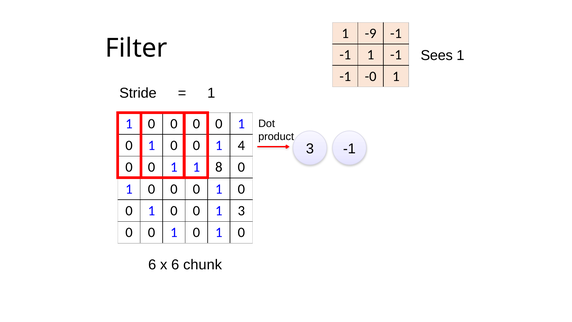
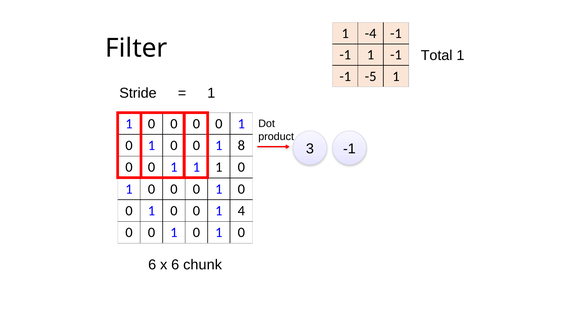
-9: -9 -> -4
Sees: Sees -> Total
-0: -0 -> -5
4: 4 -> 8
1 1 8: 8 -> 1
0 1 3: 3 -> 4
